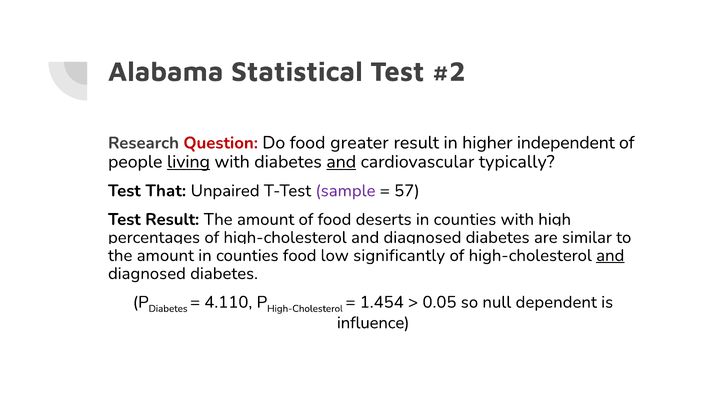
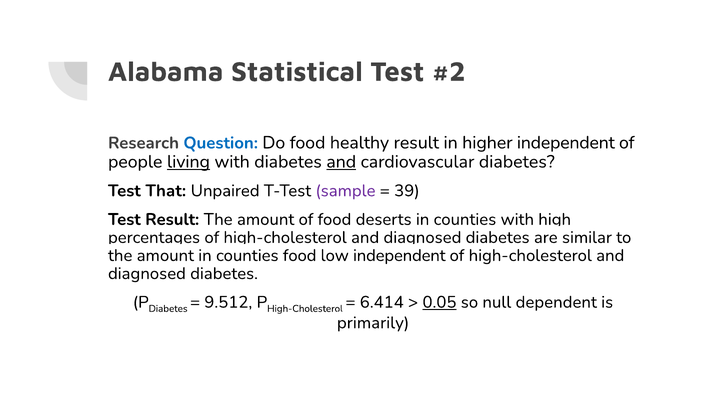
Question colour: red -> blue
greater: greater -> healthy
cardiovascular typically: typically -> diabetes
57: 57 -> 39
low significantly: significantly -> independent
and at (610, 256) underline: present -> none
4.110: 4.110 -> 9.512
1.454: 1.454 -> 6.414
0.05 underline: none -> present
influence: influence -> primarily
